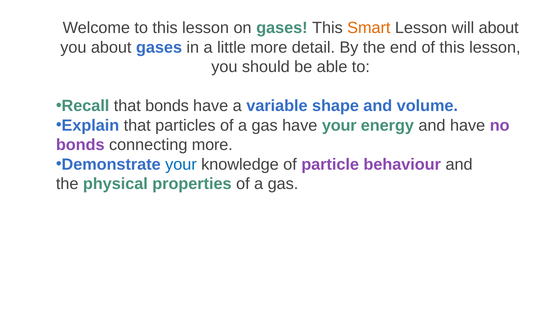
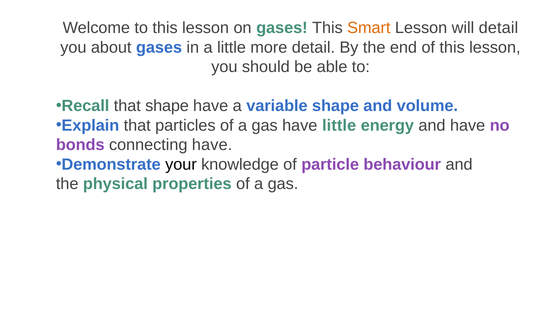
will about: about -> detail
that bonds: bonds -> shape
have your: your -> little
connecting more: more -> have
your at (181, 165) colour: blue -> black
